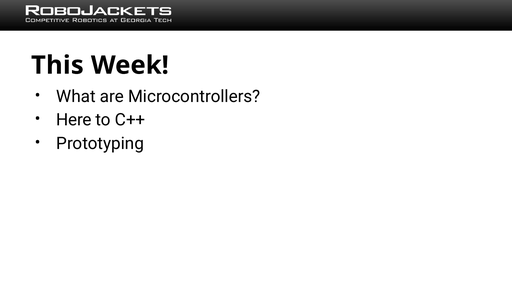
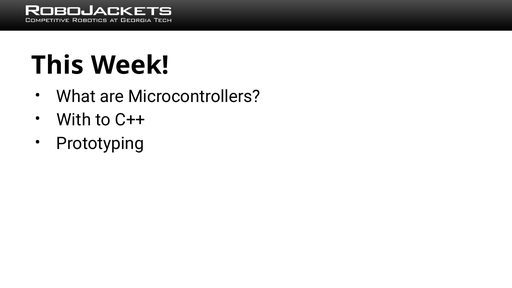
Here: Here -> With
